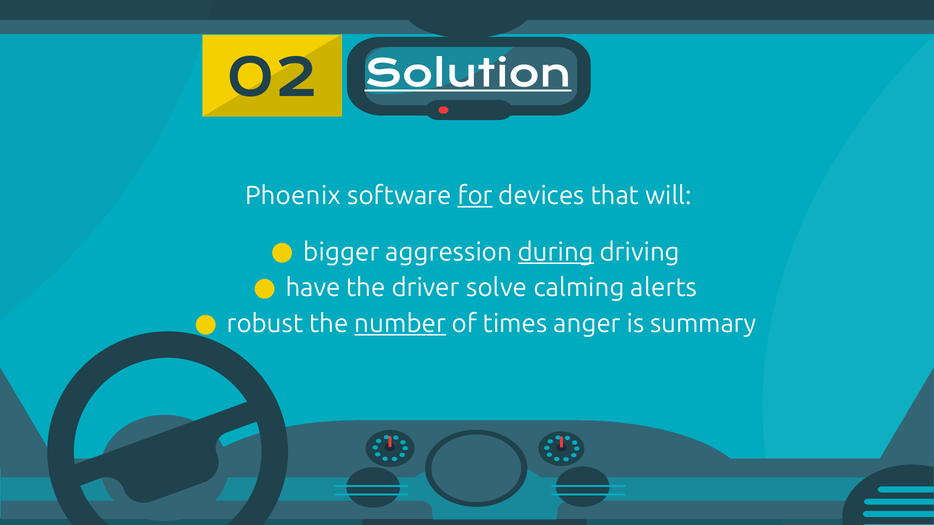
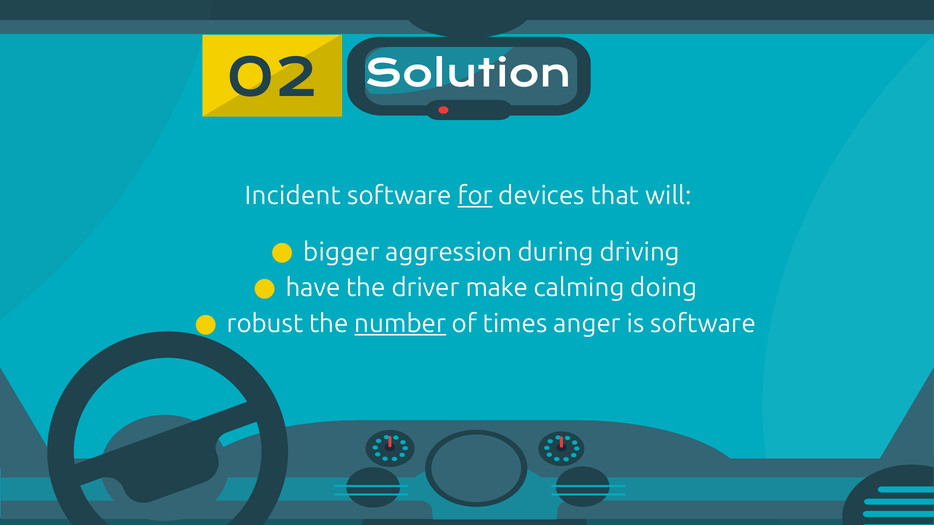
Solution underline: present -> none
Phoenix: Phoenix -> Incident
during underline: present -> none
solve: solve -> make
alerts: alerts -> doing
is summary: summary -> software
